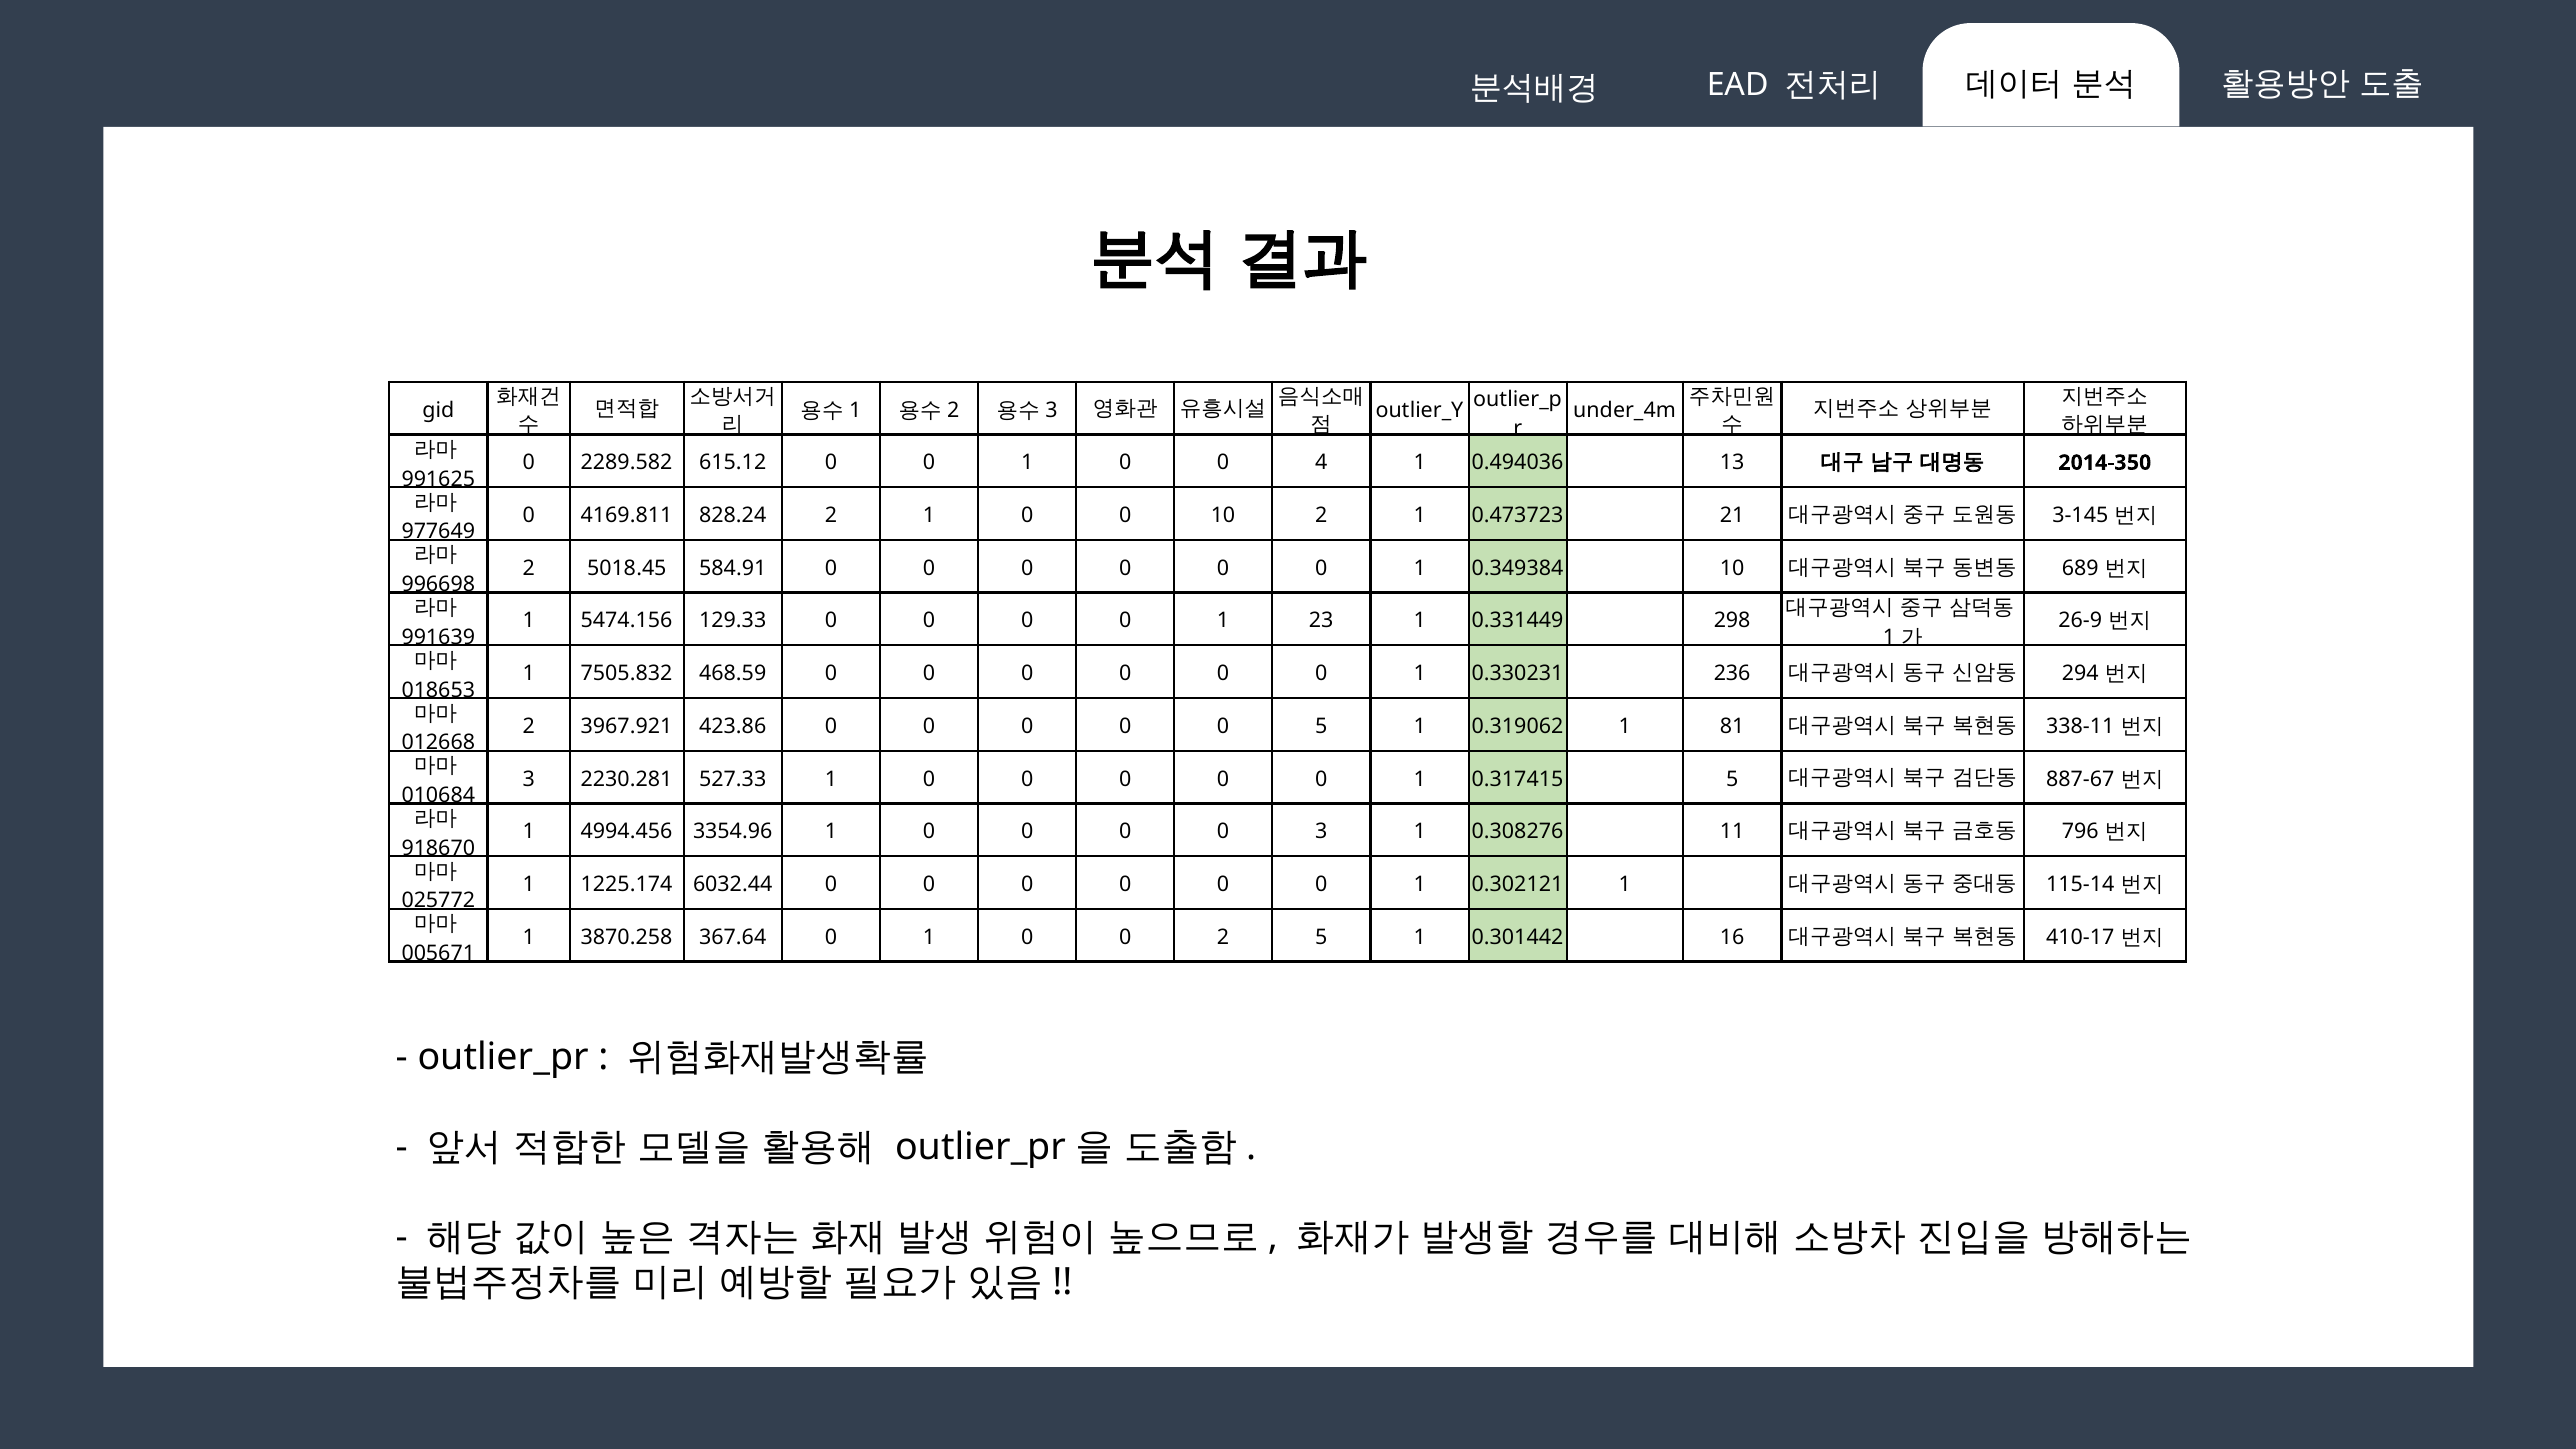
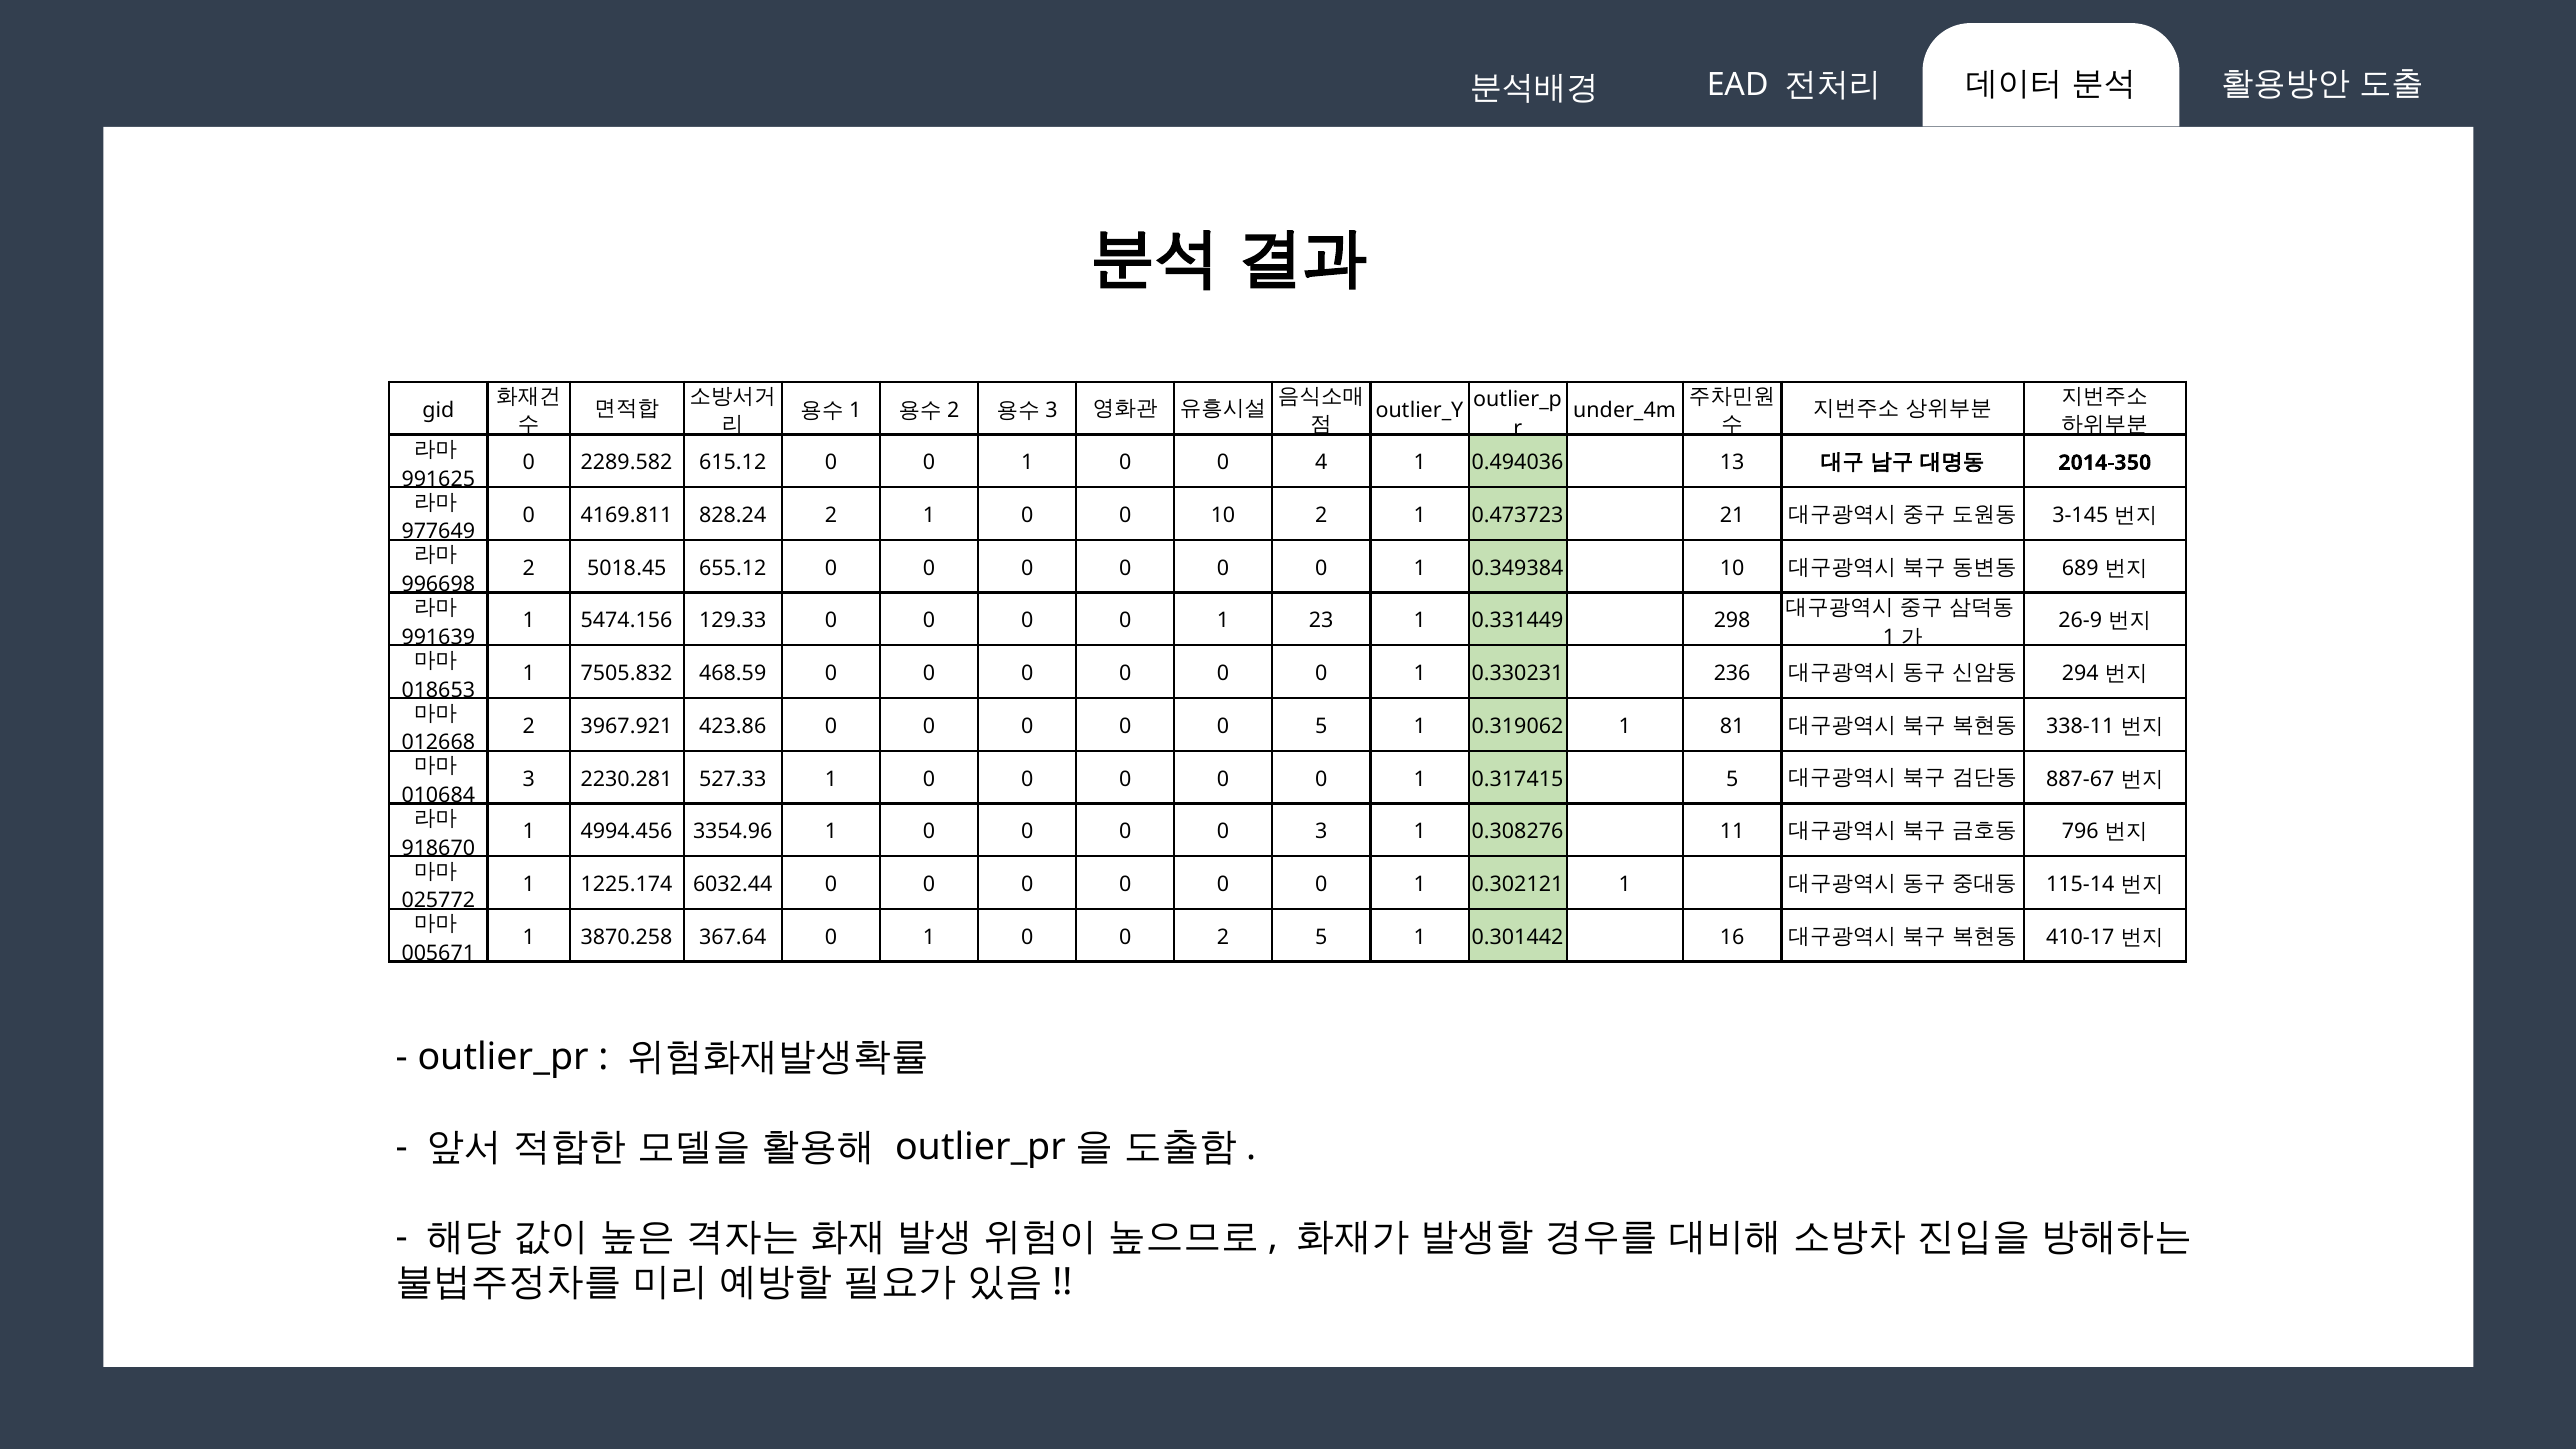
584.91: 584.91 -> 655.12
